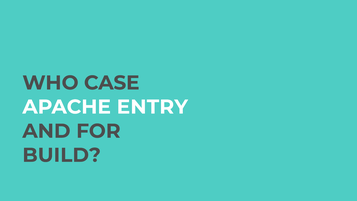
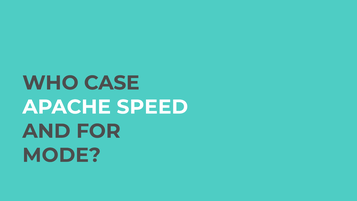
ENTRY: ENTRY -> SPEED
BUILD: BUILD -> MODE
